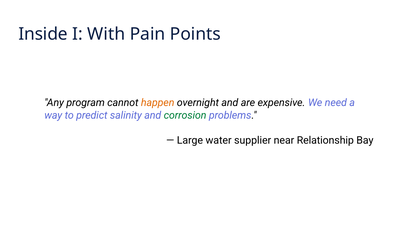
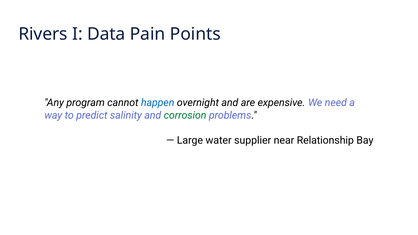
Inside: Inside -> Rivers
With: With -> Data
happen colour: orange -> blue
